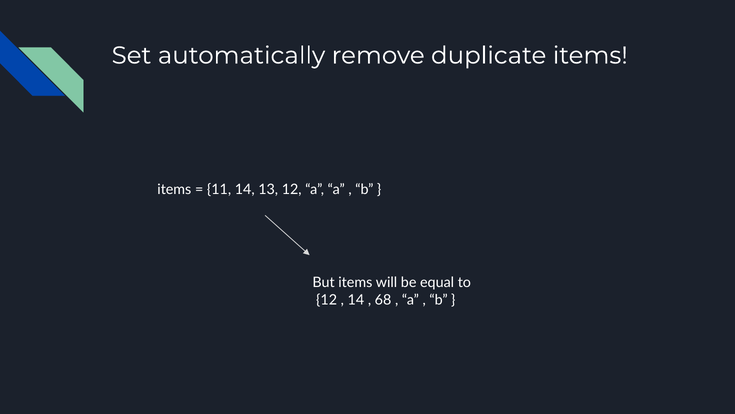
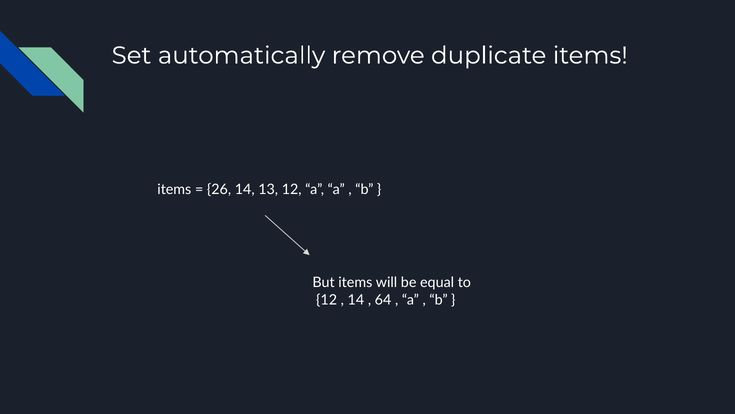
11: 11 -> 26
68: 68 -> 64
